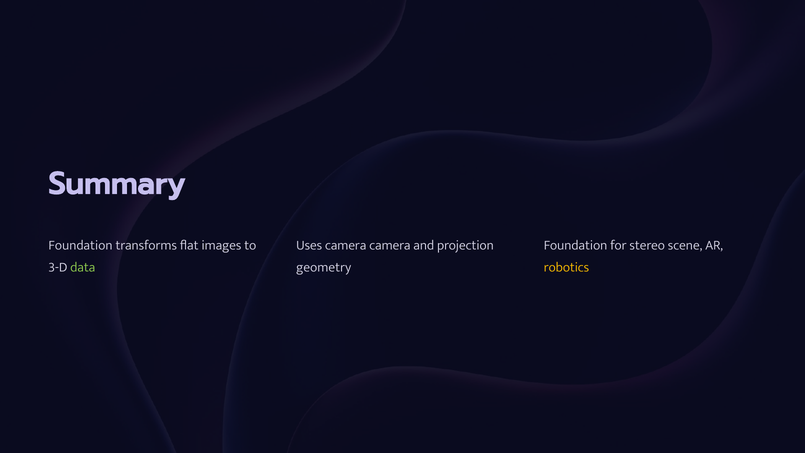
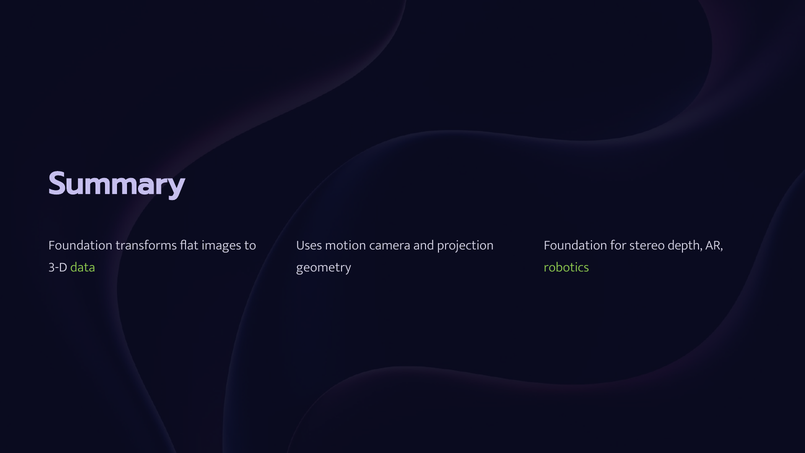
Uses camera: camera -> motion
scene: scene -> depth
robotics colour: yellow -> light green
